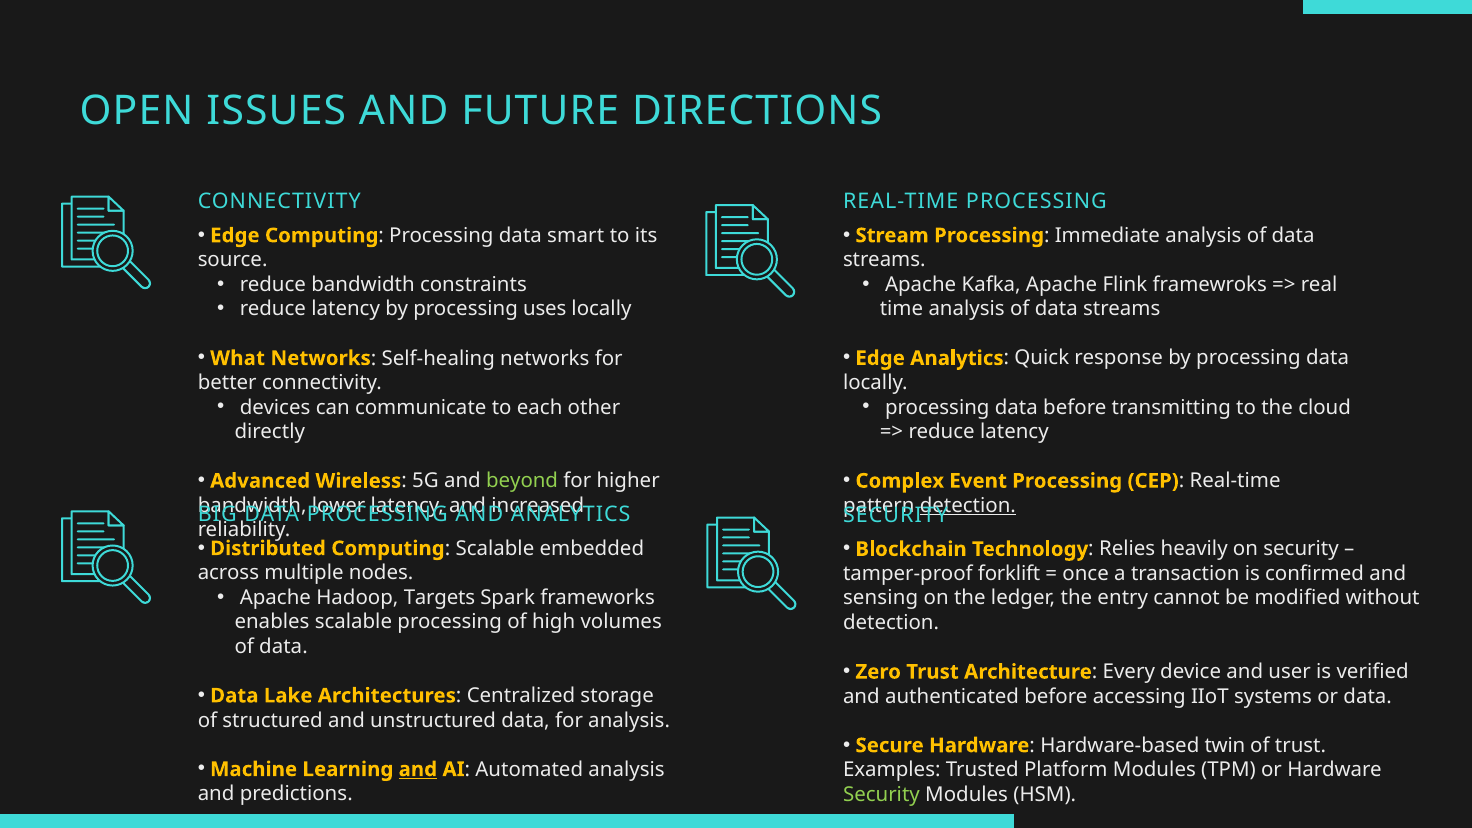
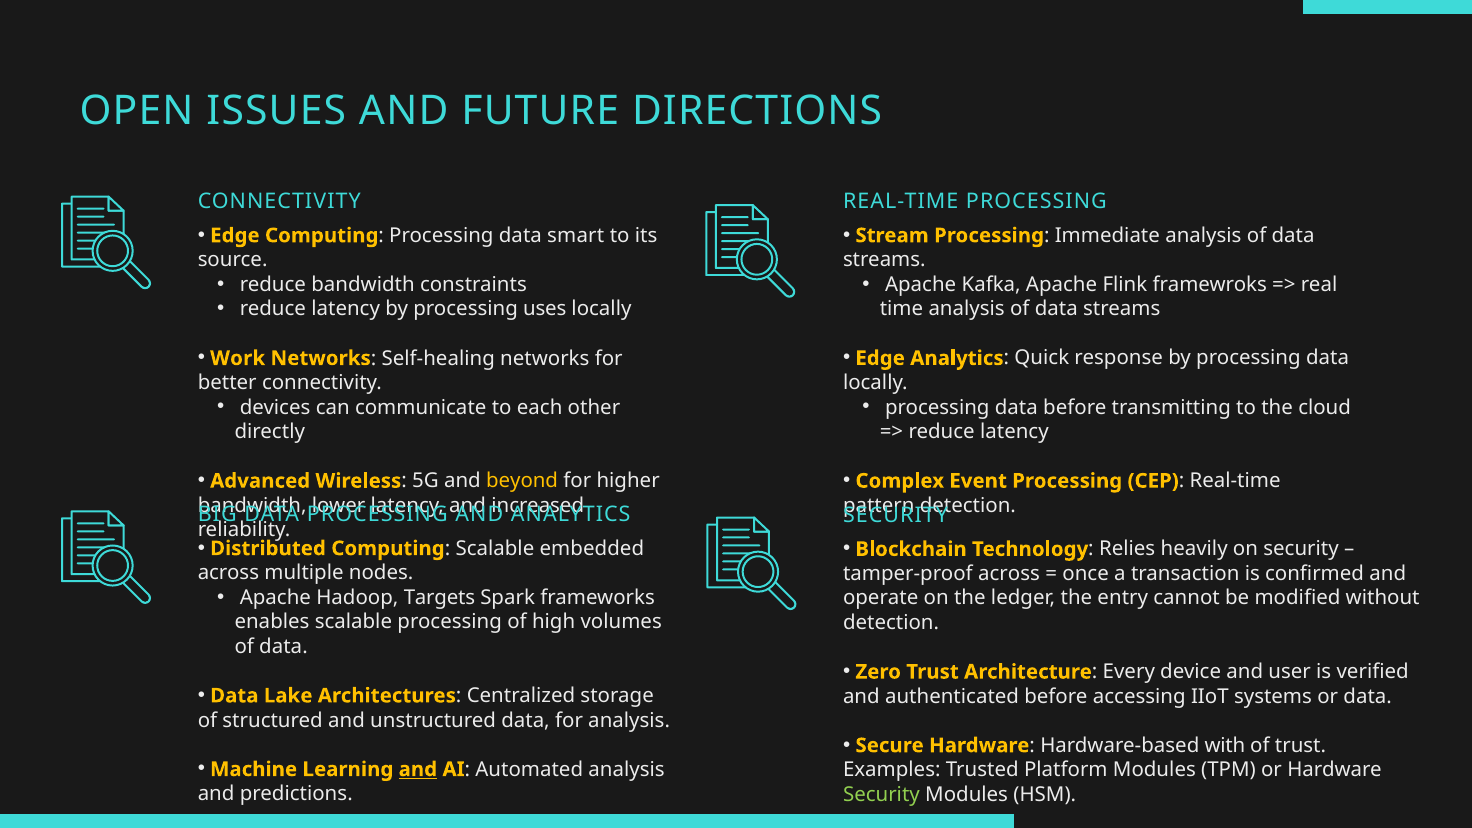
What: What -> Work
beyond colour: light green -> yellow
detection at (968, 505) underline: present -> none
tamper-proof forklift: forklift -> across
sensing: sensing -> operate
twin: twin -> with
